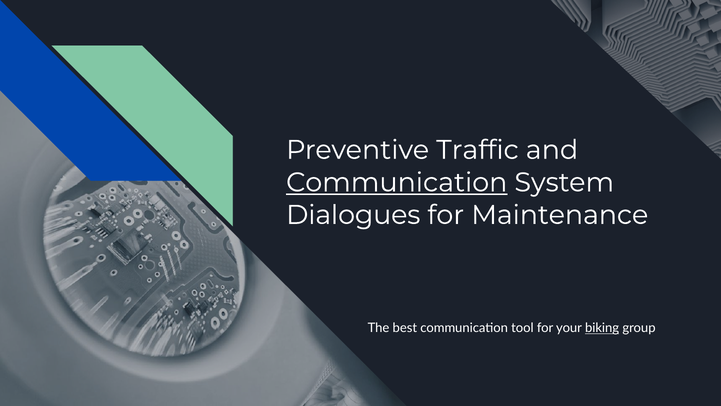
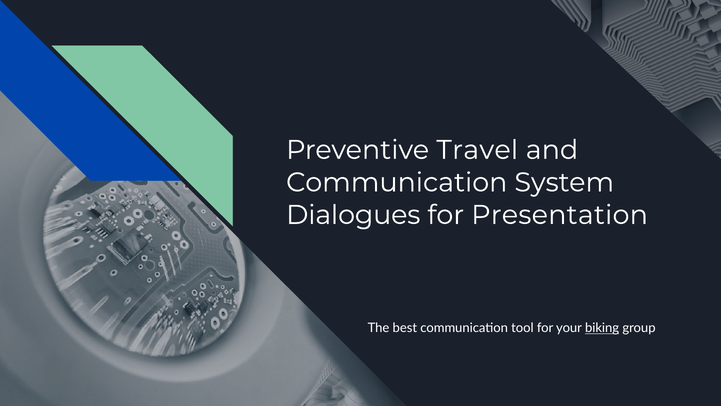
Traffic: Traffic -> Travel
Communication at (397, 182) underline: present -> none
Maintenance: Maintenance -> Presentation
